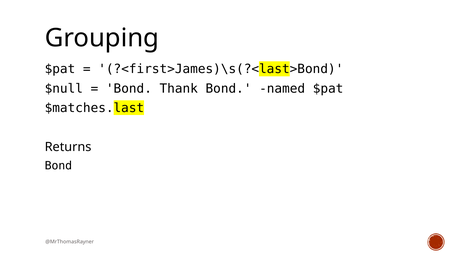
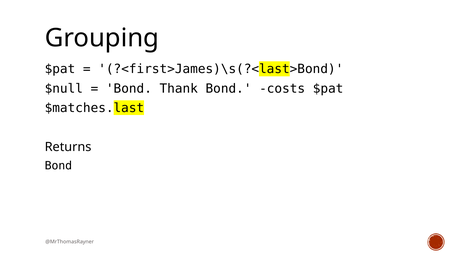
named: named -> costs
